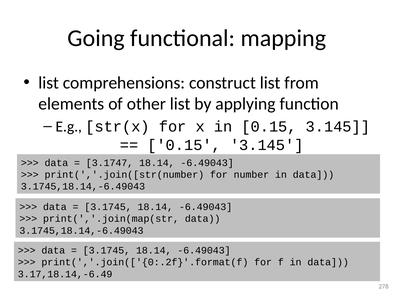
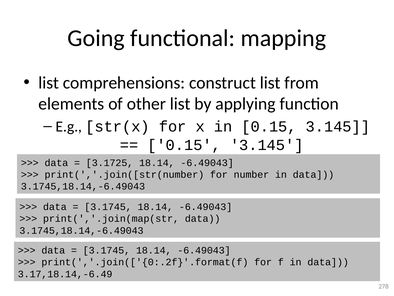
3.1747: 3.1747 -> 3.1725
